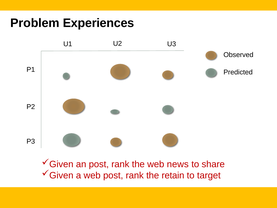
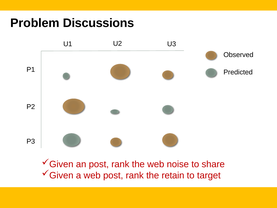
Experiences: Experiences -> Discussions
news: news -> noise
